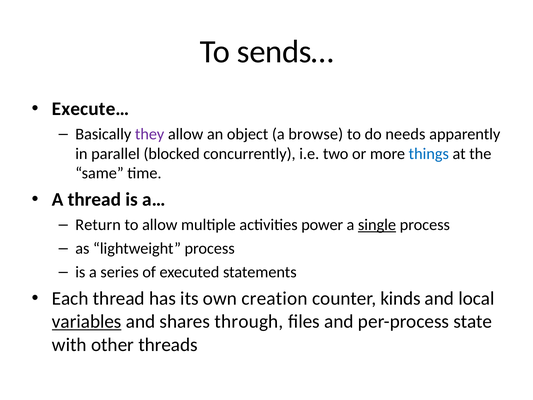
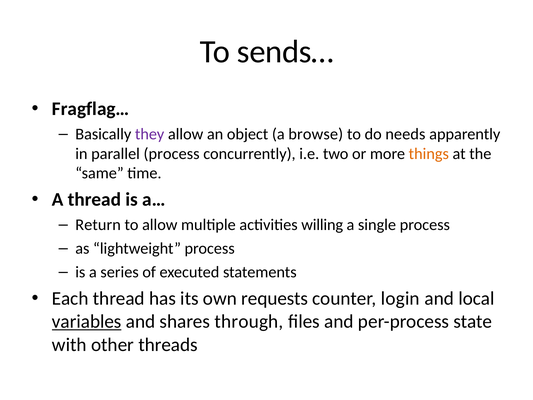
Execute…: Execute… -> Fragflag…
parallel blocked: blocked -> process
things colour: blue -> orange
power: power -> willing
single underline: present -> none
creation: creation -> requests
kinds: kinds -> login
